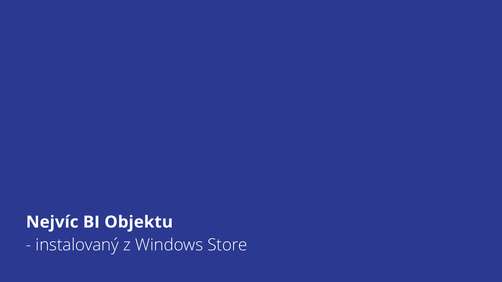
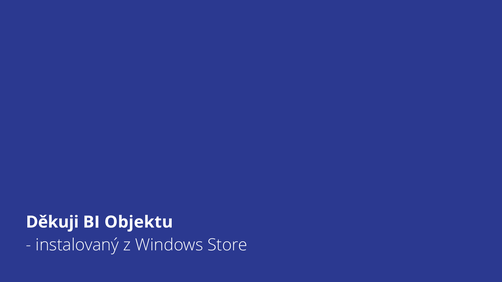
Nejvíc: Nejvíc -> Děkuji
